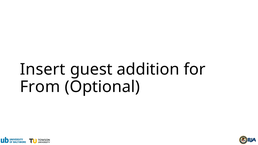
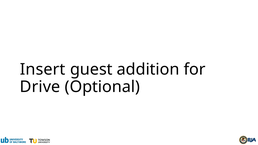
From: From -> Drive
